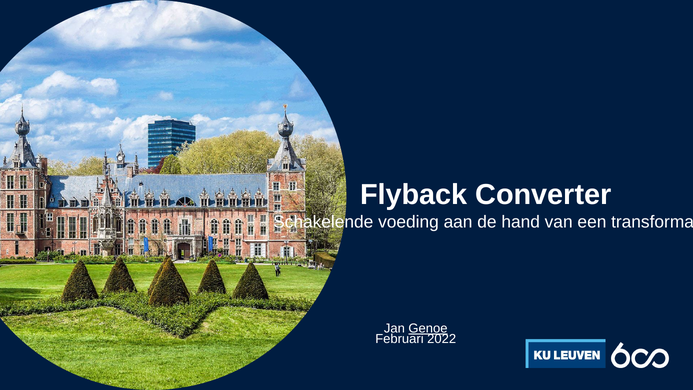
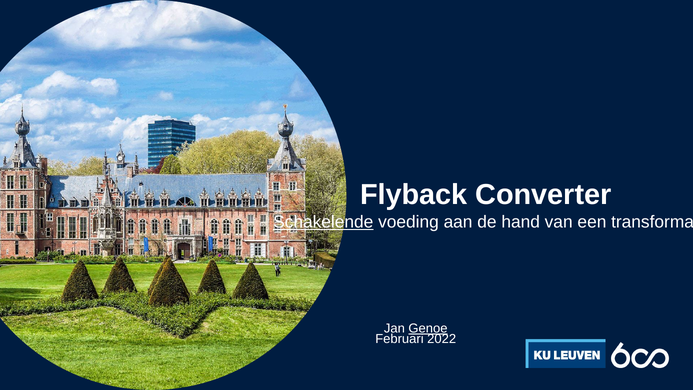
Schakelende underline: none -> present
